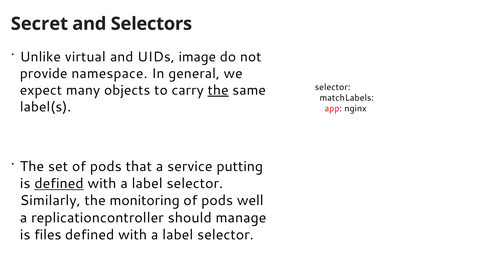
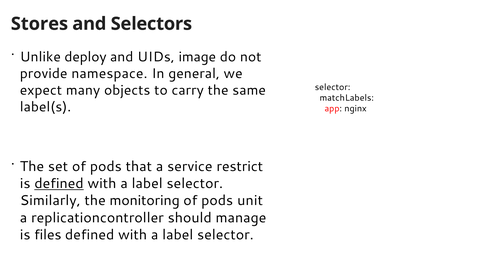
Secret: Secret -> Stores
virtual: virtual -> deploy
the at (218, 90) underline: present -> none
putting: putting -> restrict
well: well -> unit
